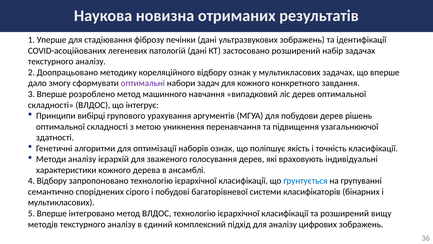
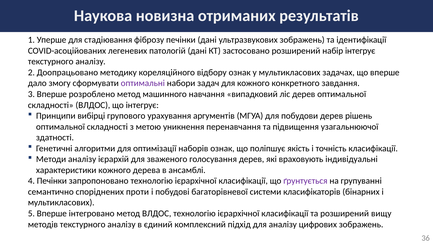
набір задачах: задачах -> інтегрує
4 Відбору: Відбору -> Печінки
ґрунтується colour: blue -> purple
сірого: сірого -> проти
